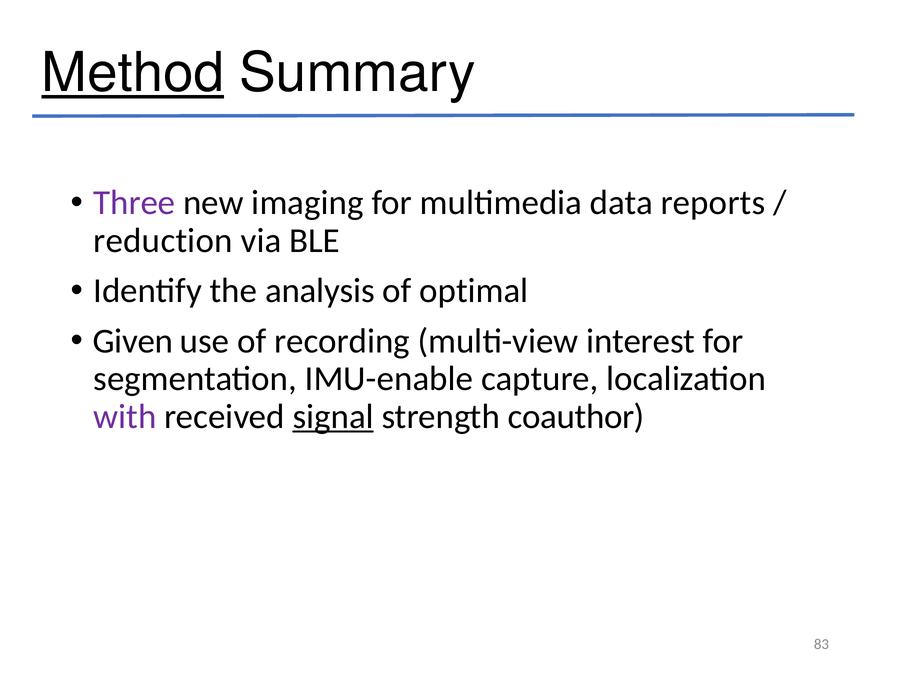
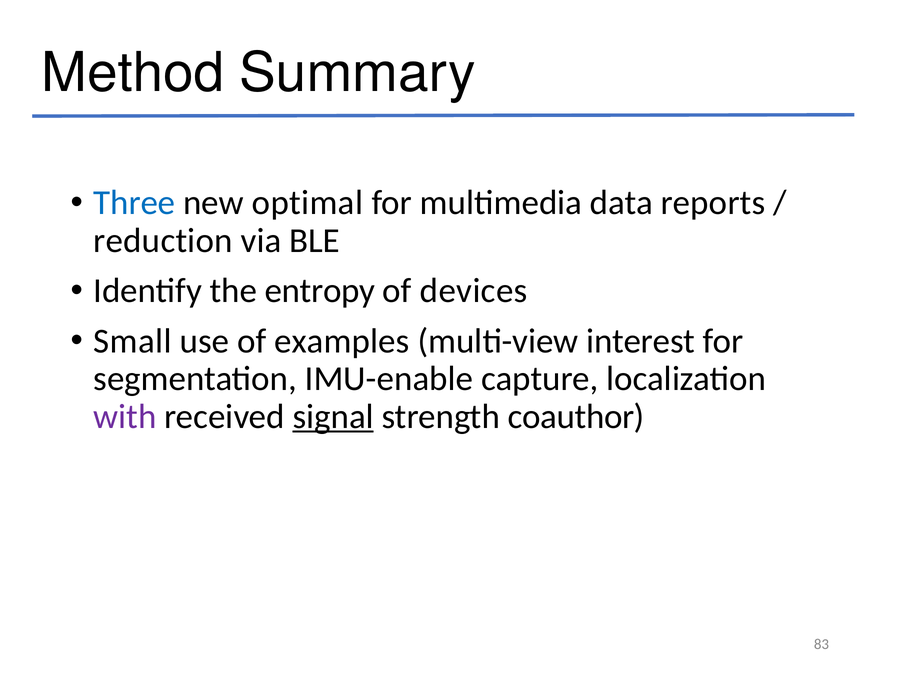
Method underline: present -> none
Three colour: purple -> blue
imaging: imaging -> optimal
analysis: analysis -> entropy
optimal: optimal -> devices
Given: Given -> Small
recording: recording -> examples
